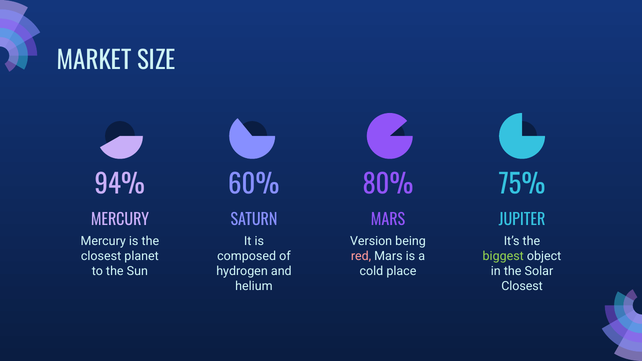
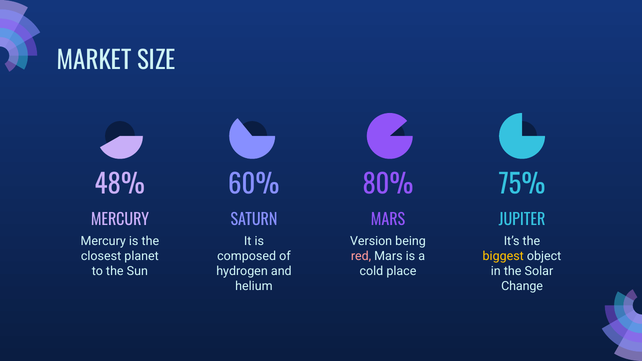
94%: 94% -> 48%
biggest colour: light green -> yellow
Closest at (522, 286): Closest -> Change
